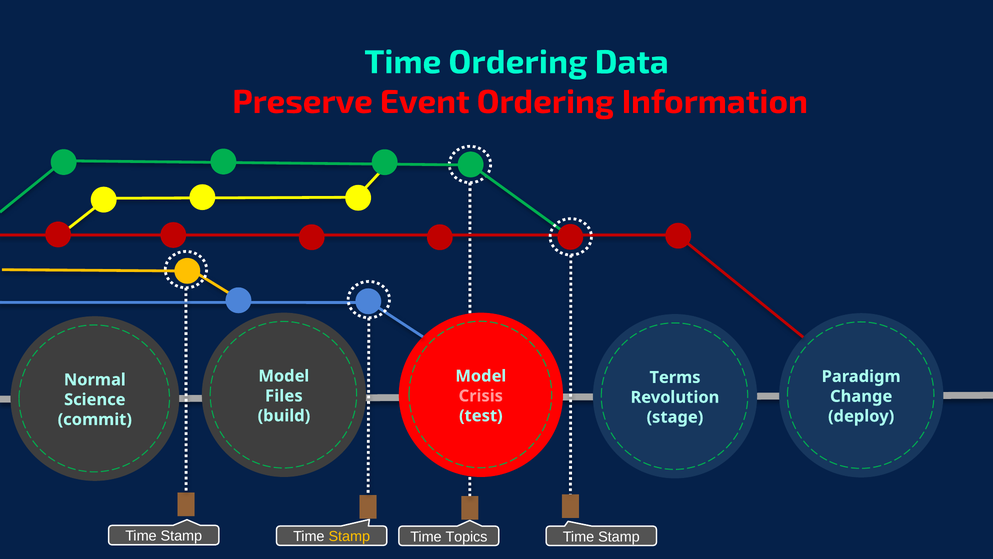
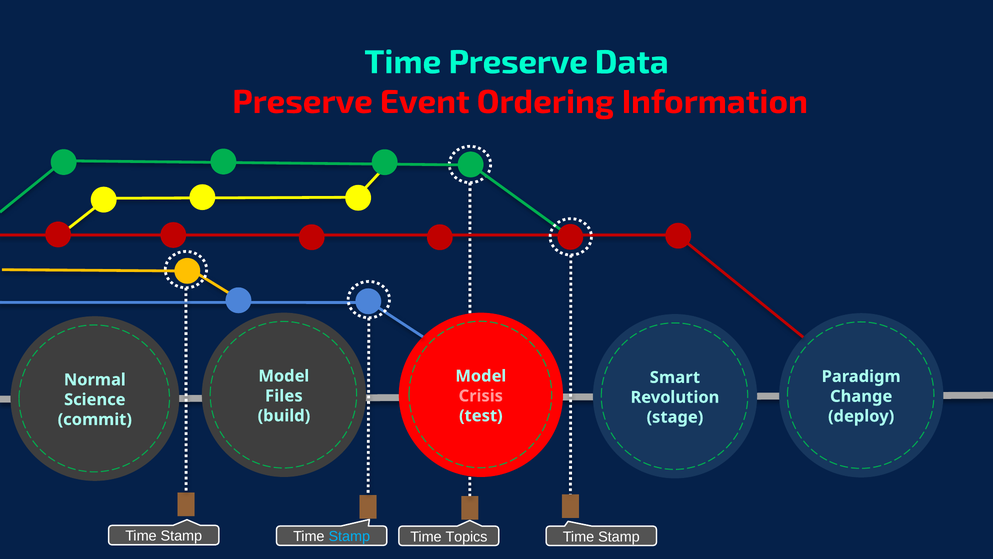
Time Ordering: Ordering -> Preserve
Terms: Terms -> Smart
Stamp at (349, 536) colour: yellow -> light blue
